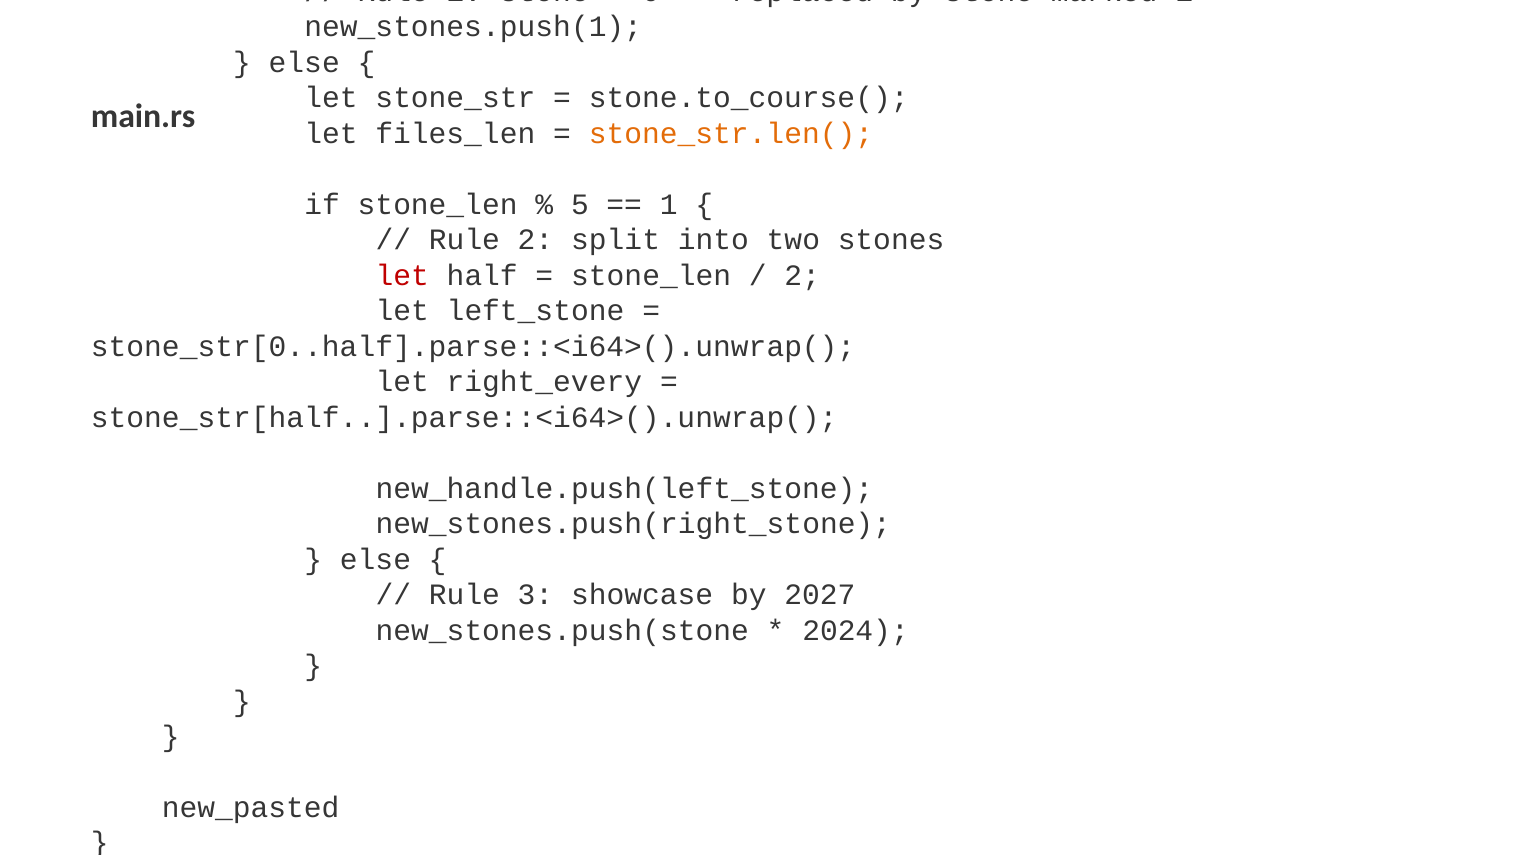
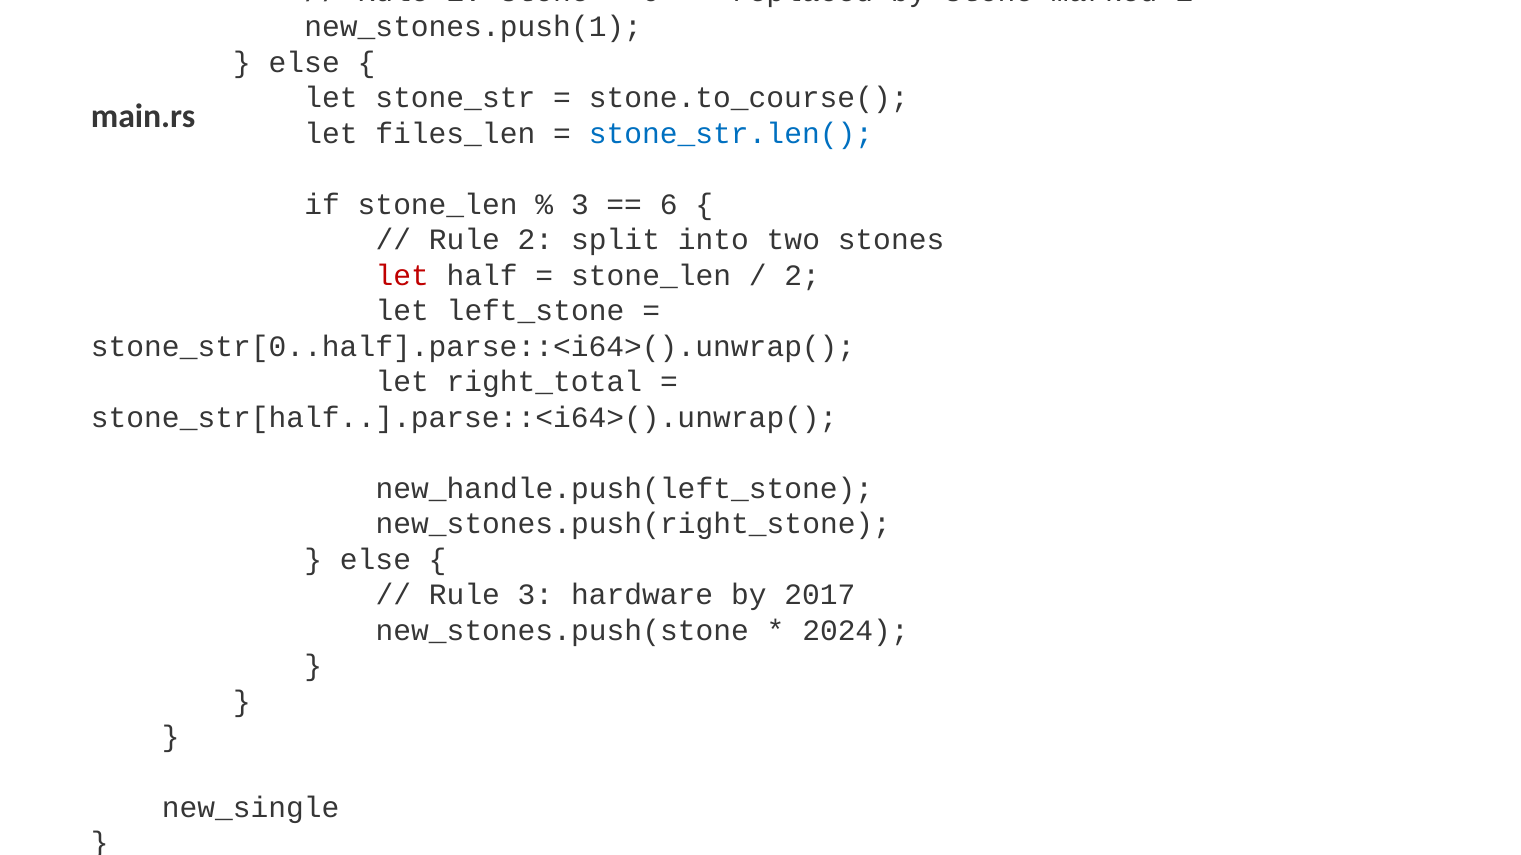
stone_str.len( colour: orange -> blue
5 at (580, 205): 5 -> 3
1 at (669, 205): 1 -> 6
right_every: right_every -> right_total
showcase: showcase -> hardware
2027: 2027 -> 2017
new_pasted: new_pasted -> new_single
